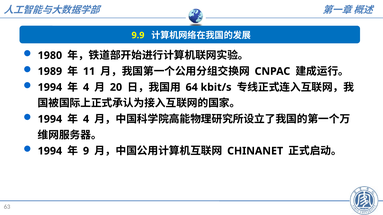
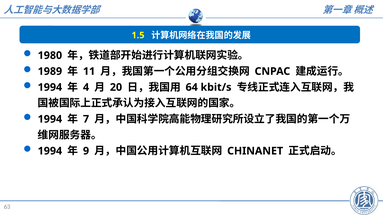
9.9: 9.9 -> 1.5
4 at (86, 119): 4 -> 7
